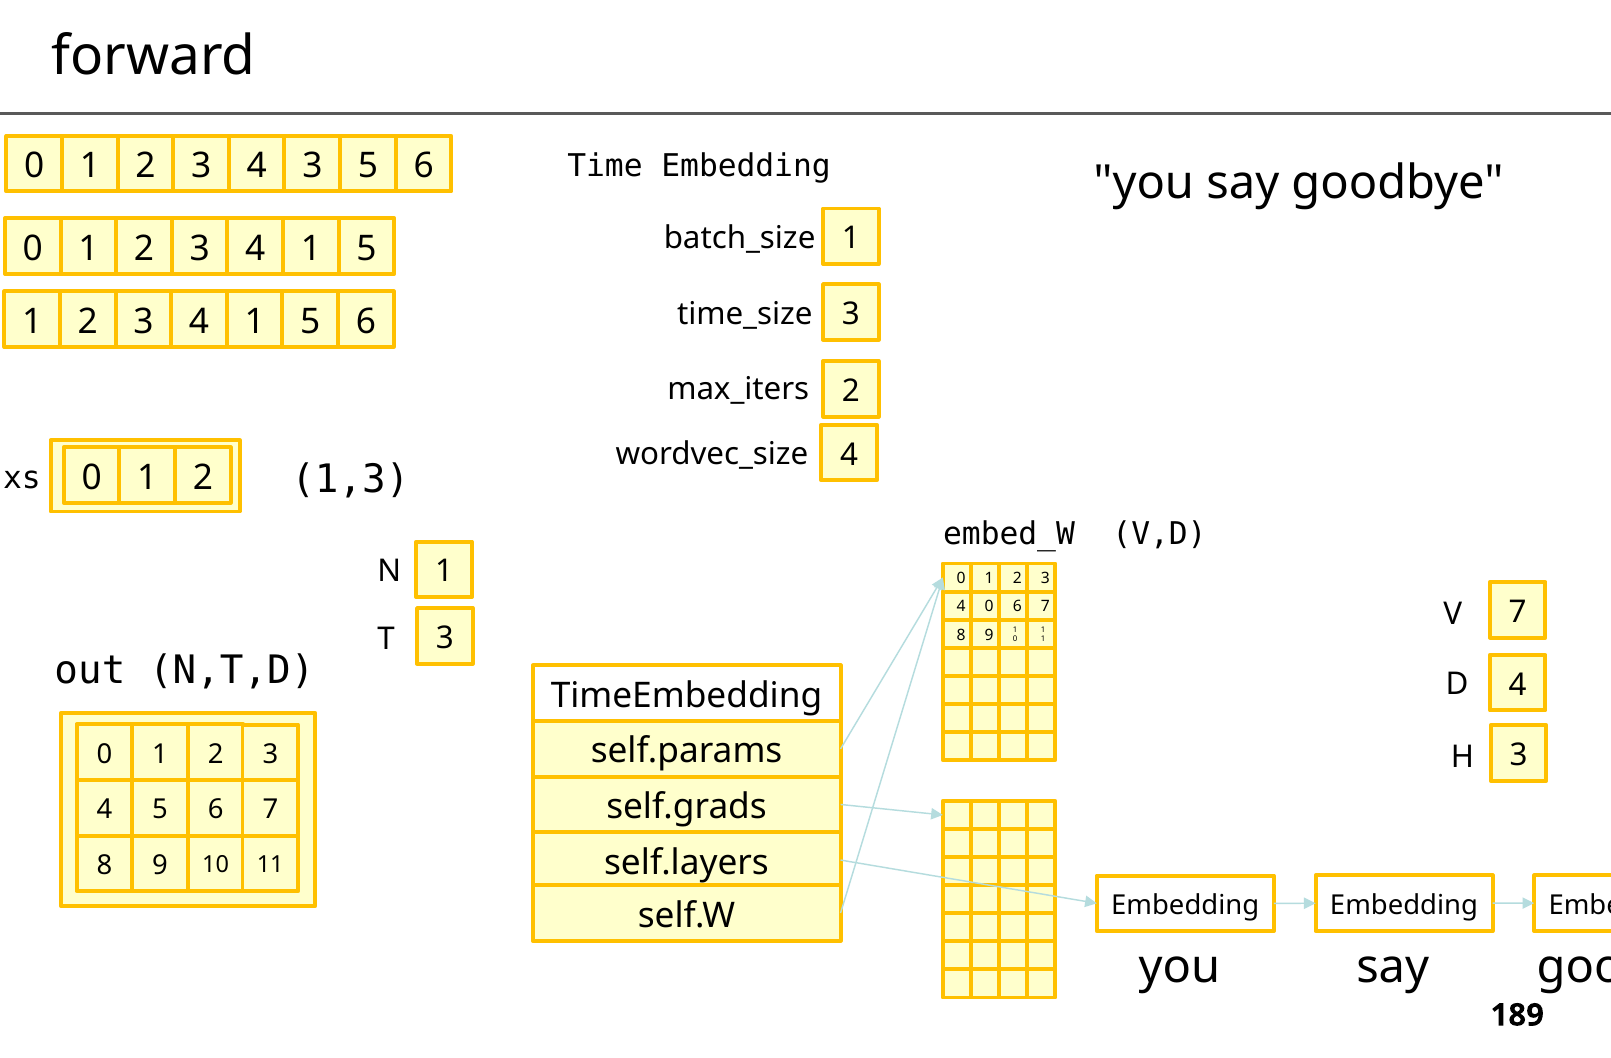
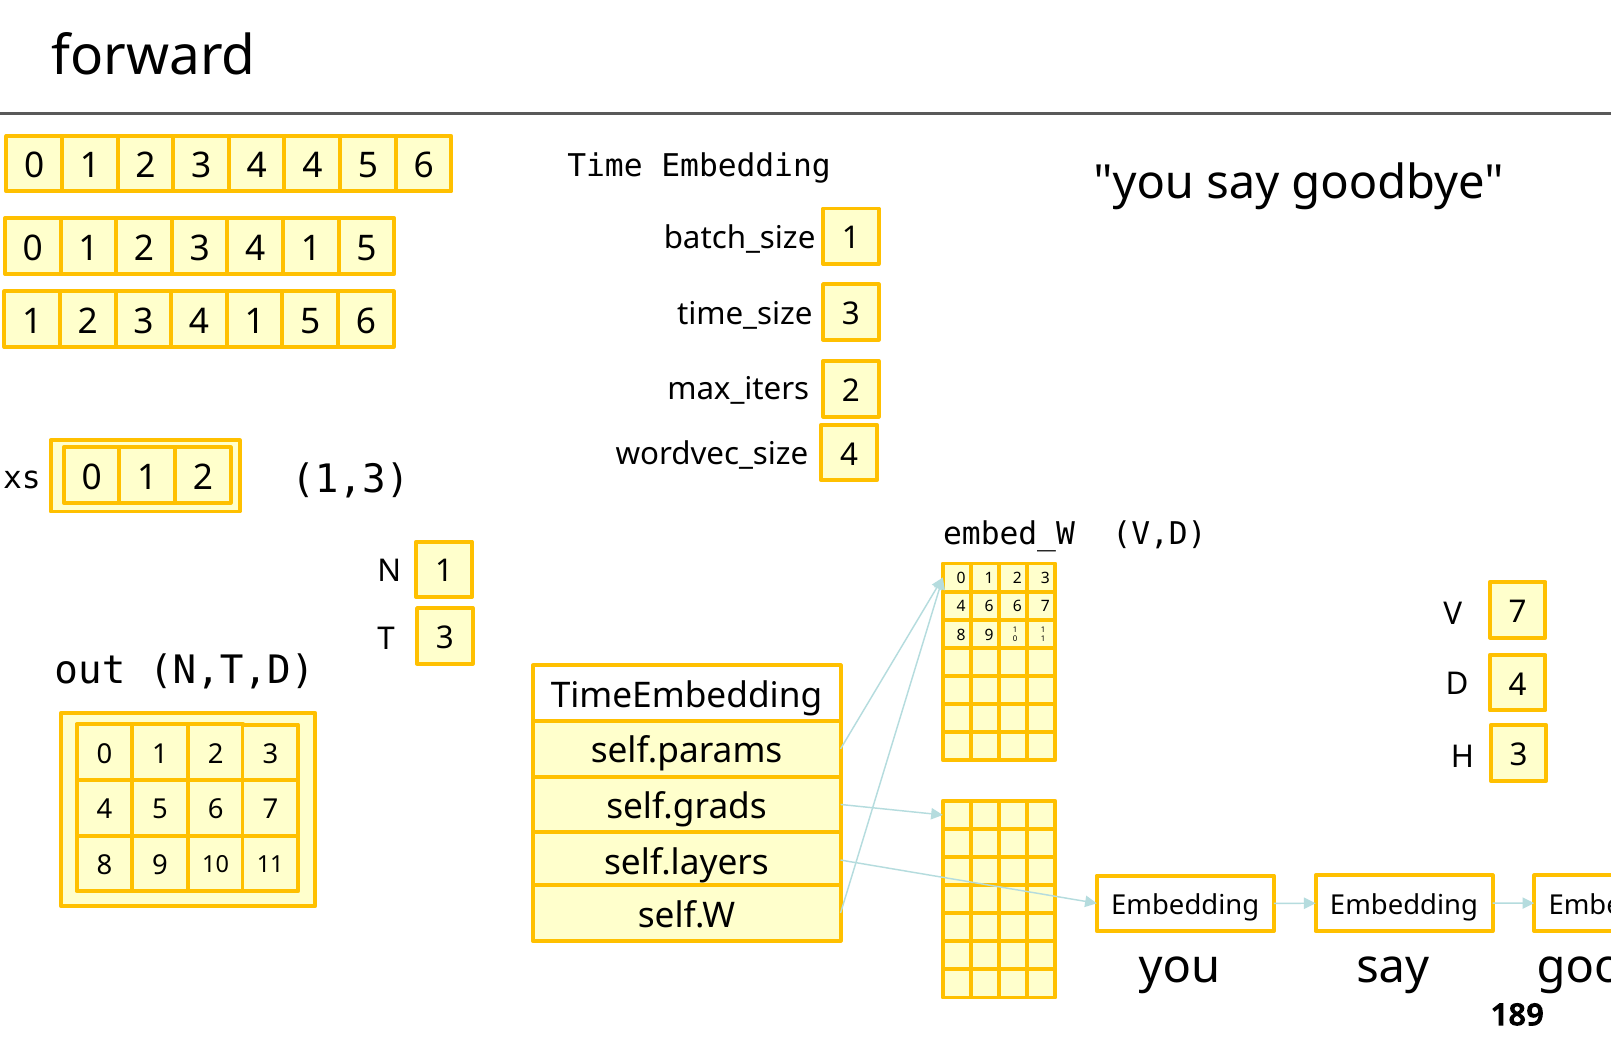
4 3: 3 -> 4
4 0: 0 -> 6
